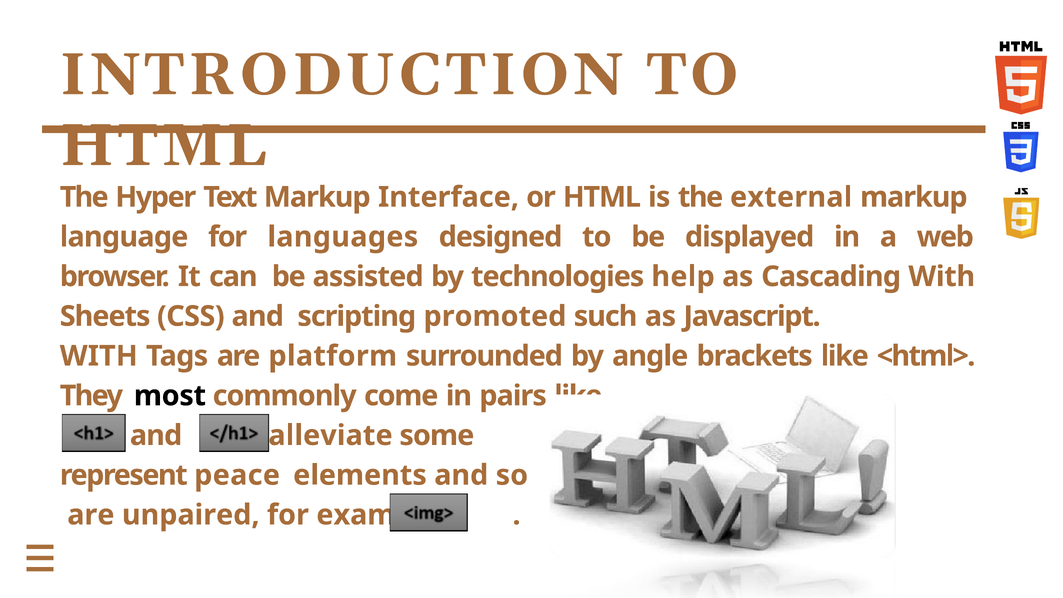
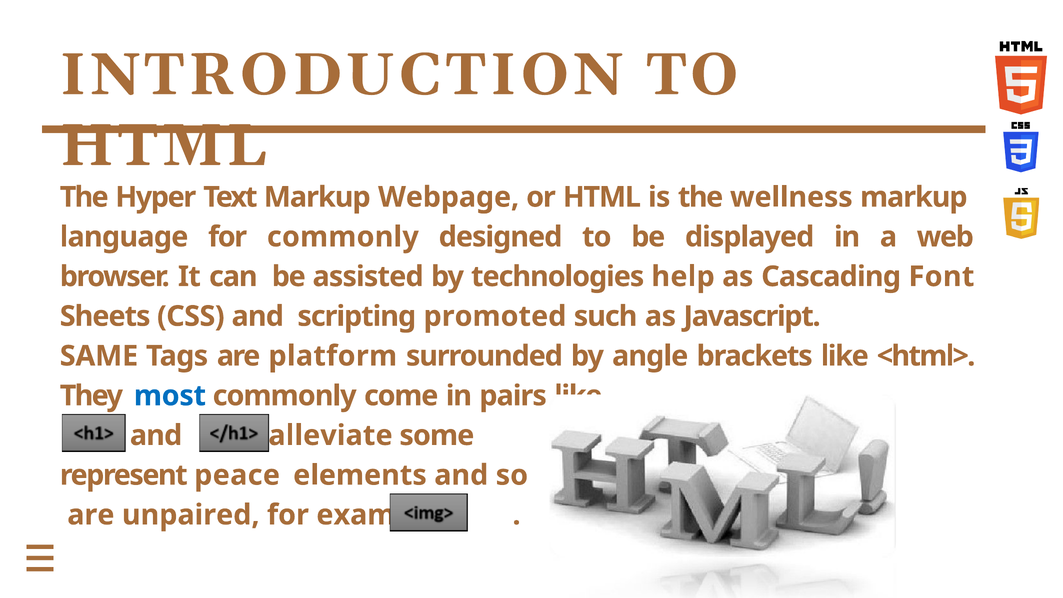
Interface: Interface -> Webpage
external: external -> wellness
for languages: languages -> commonly
Cascading With: With -> Font
WITH at (99, 356): WITH -> SAME
most colour: black -> blue
